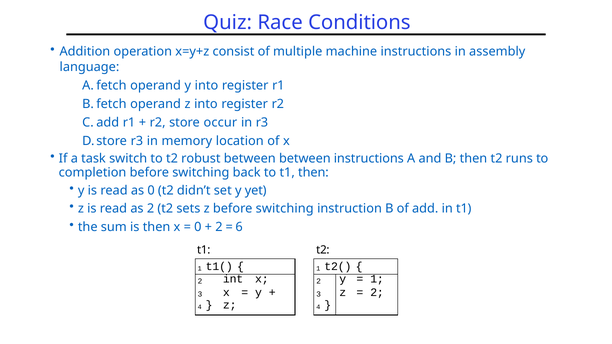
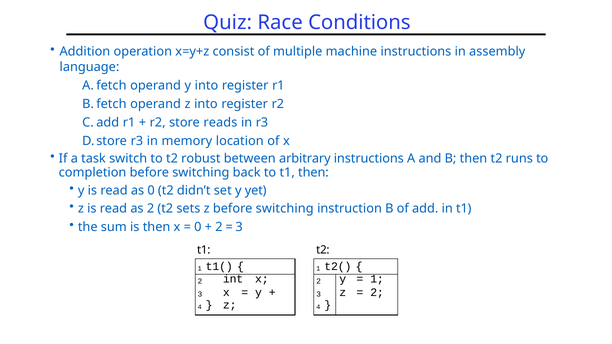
occur: occur -> reads
between between: between -> arbitrary
6 at (239, 227): 6 -> 3
